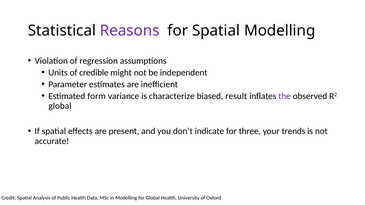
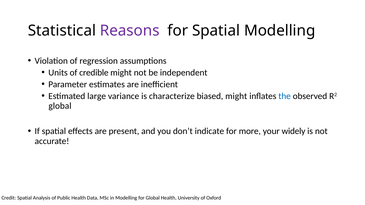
form: form -> large
biased result: result -> might
the colour: purple -> blue
three: three -> more
trends: trends -> widely
